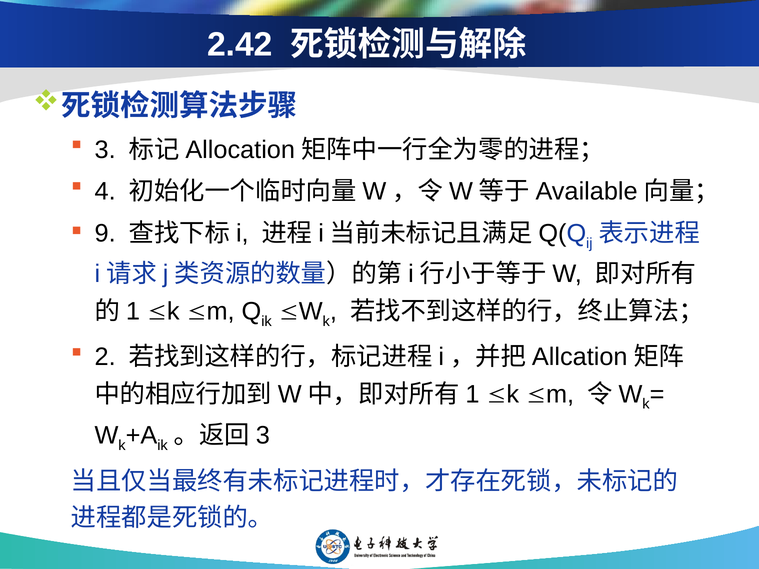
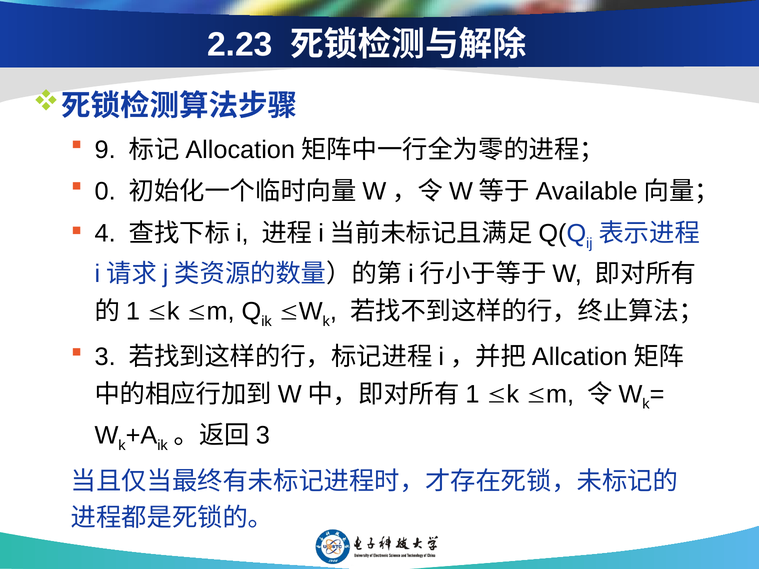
2.42: 2.42 -> 2.23
3: 3 -> 9
4: 4 -> 0
9: 9 -> 4
2: 2 -> 3
